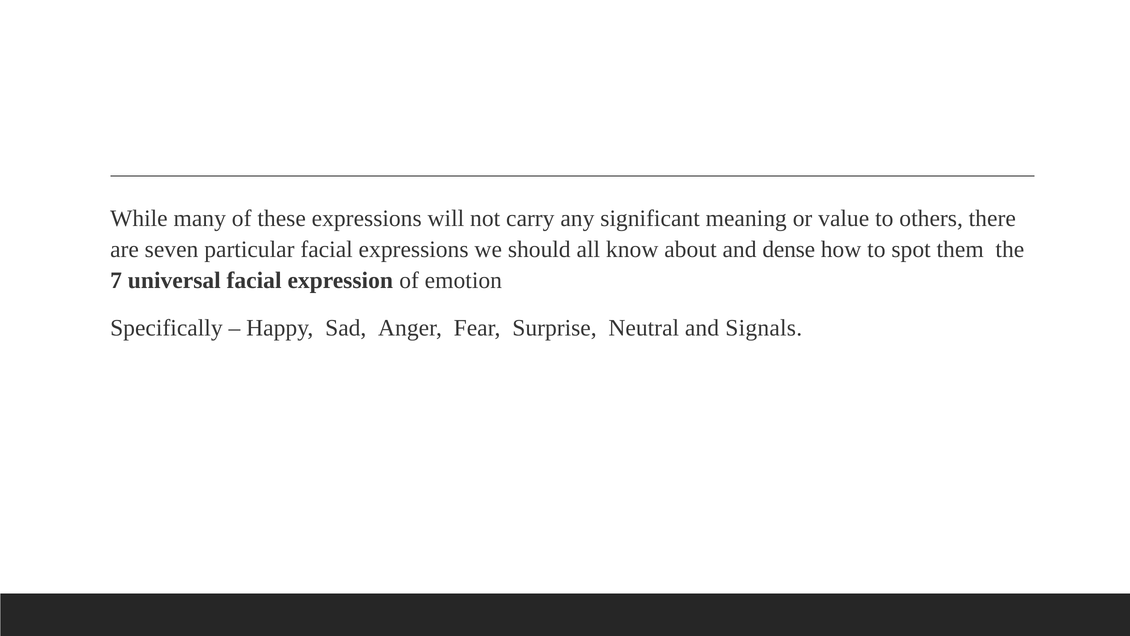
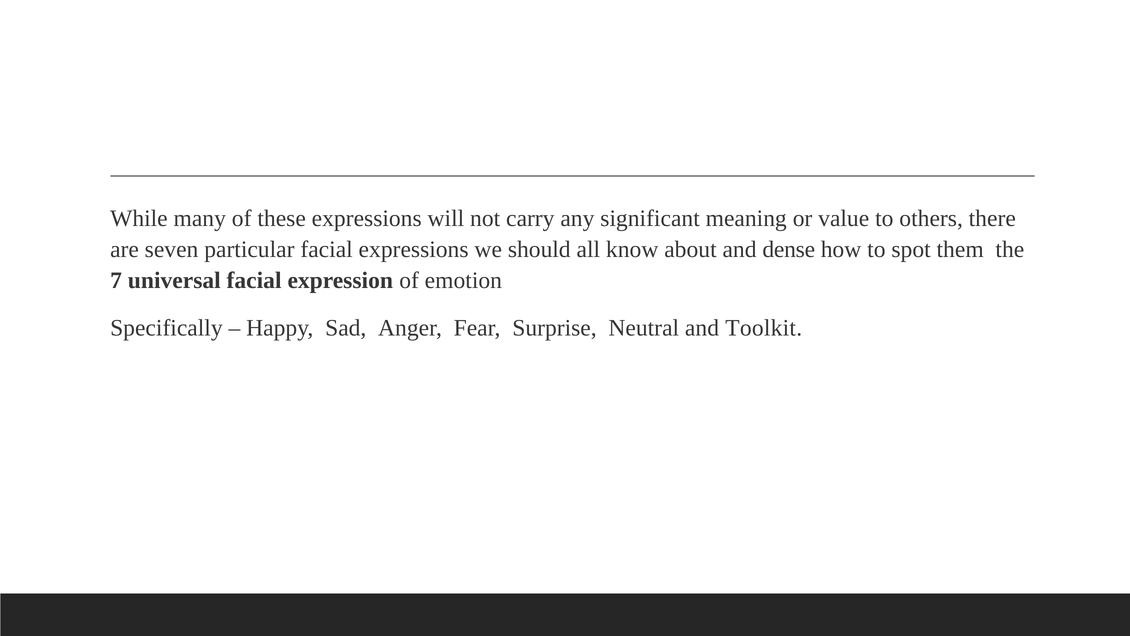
Signals: Signals -> Toolkit
